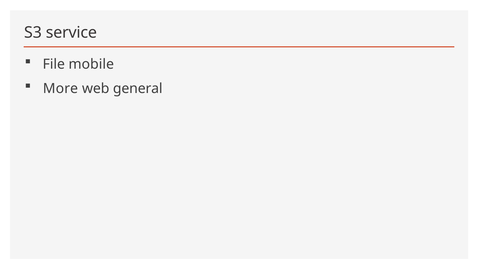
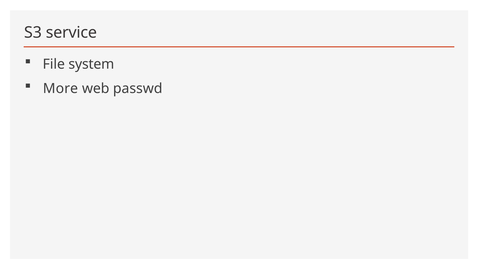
mobile: mobile -> system
general: general -> passwd
